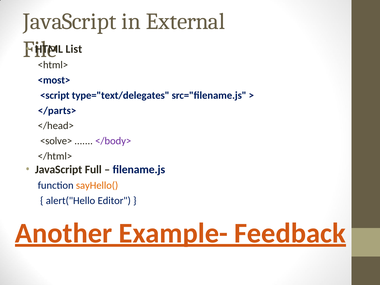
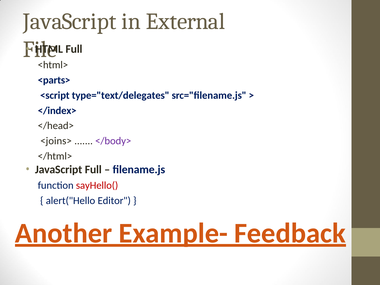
List at (74, 49): List -> Full
<most>: <most> -> <parts>
</parts>: </parts> -> </index>
<solve>: <solve> -> <joins>
sayHello( colour: orange -> red
